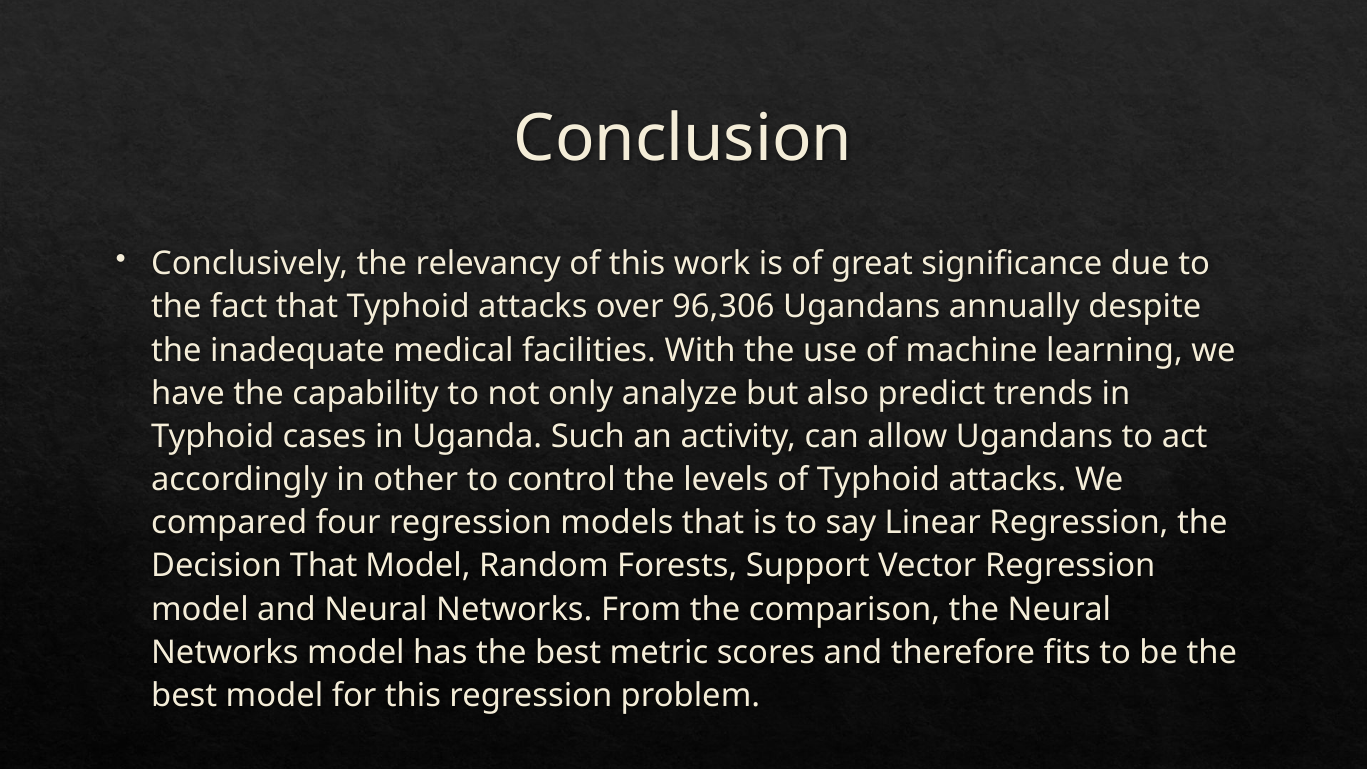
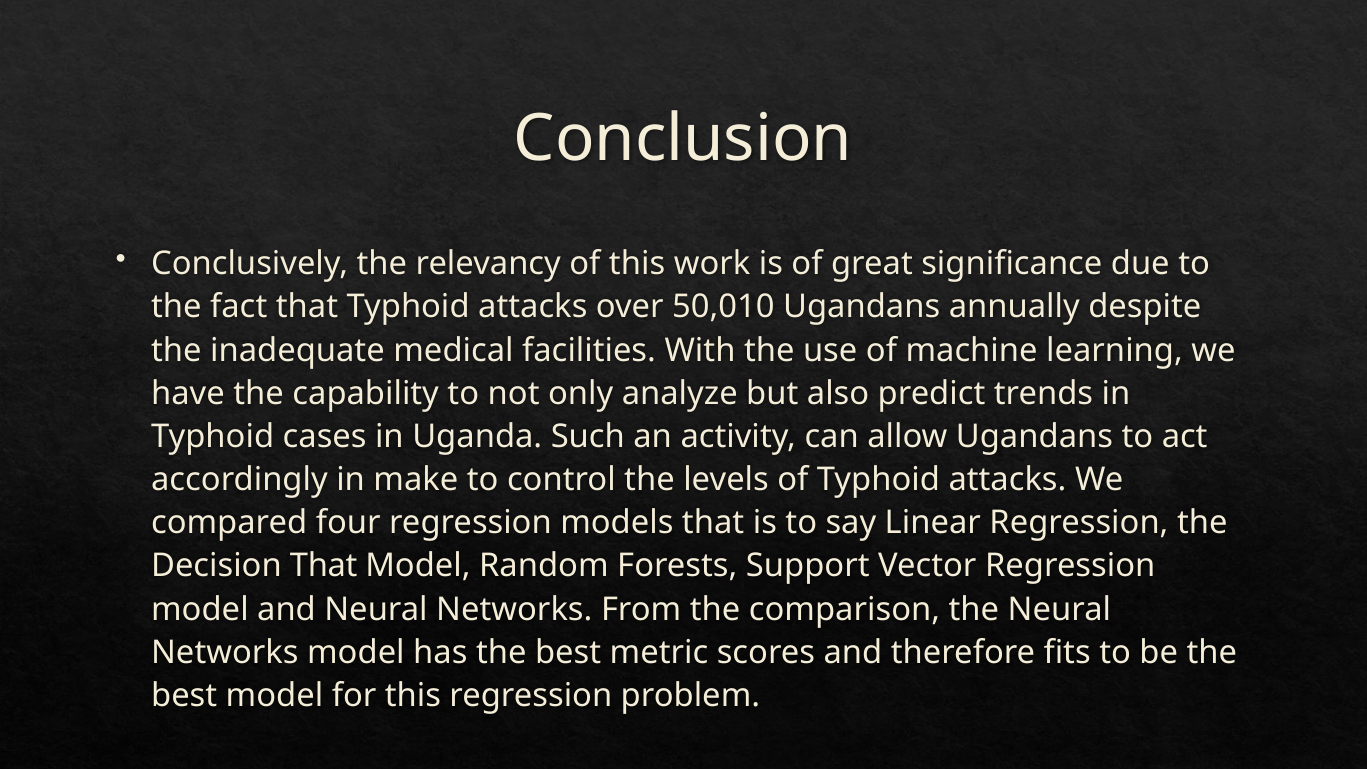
96,306: 96,306 -> 50,010
other: other -> make
